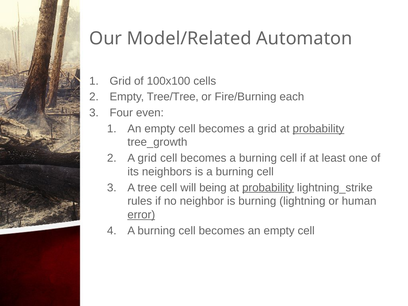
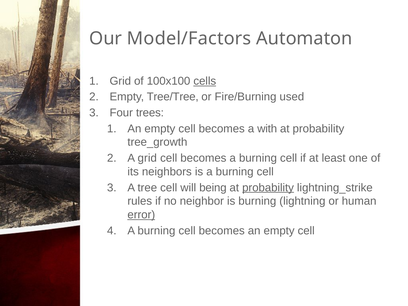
Model/Related: Model/Related -> Model/Factors
cells underline: none -> present
each: each -> used
even: even -> trees
becomes a grid: grid -> with
probability at (318, 129) underline: present -> none
